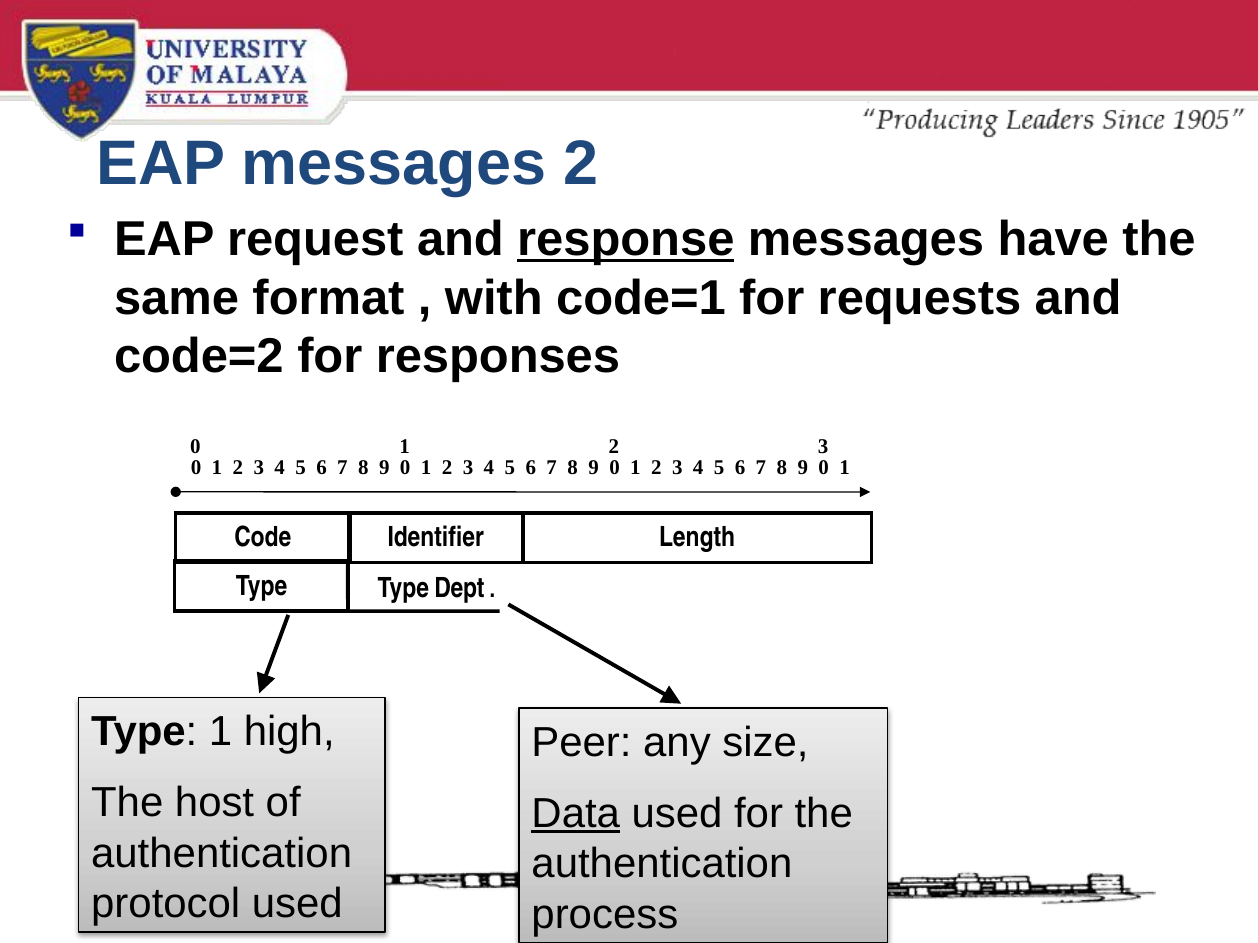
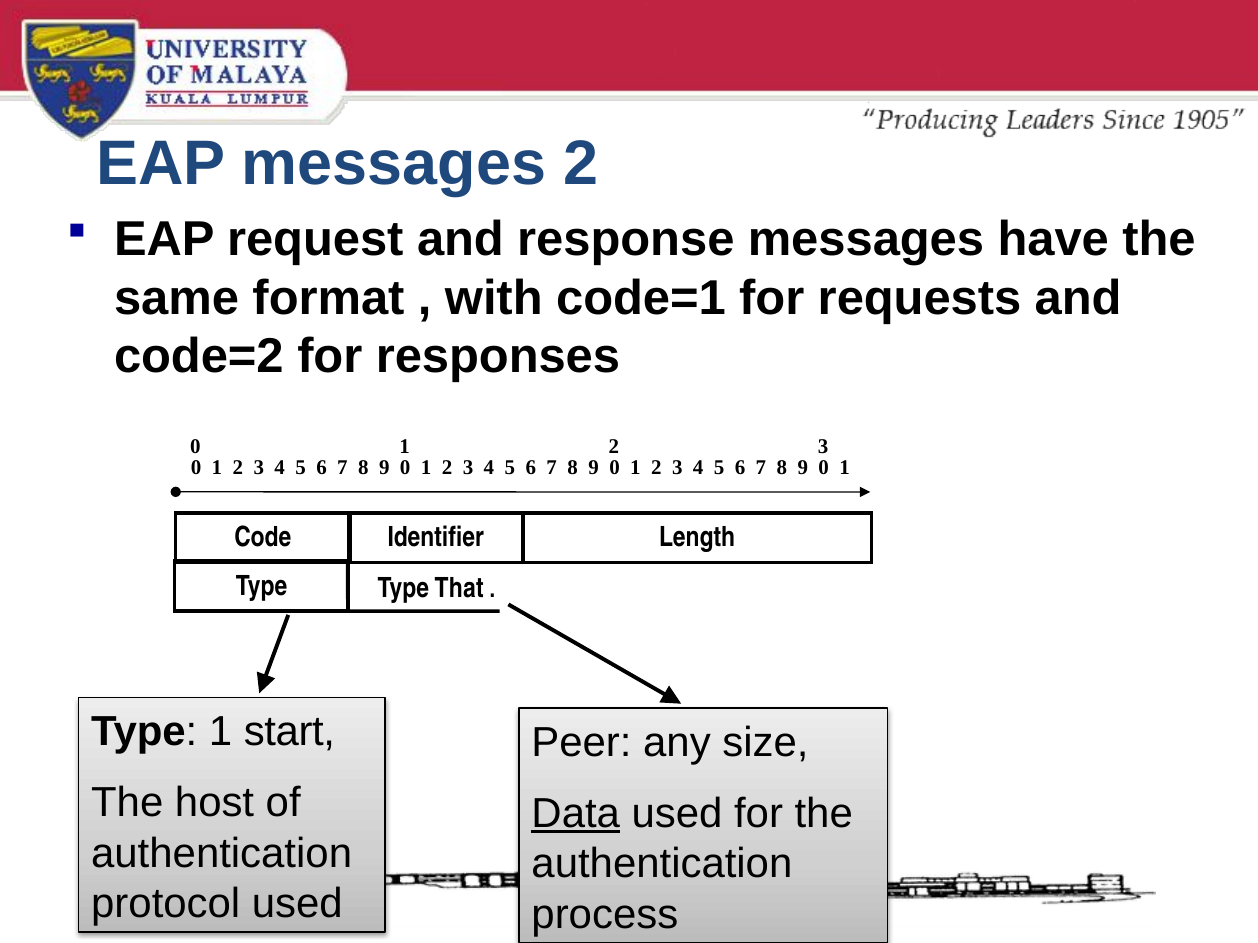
response underline: present -> none
Dept: Dept -> That
high: high -> start
